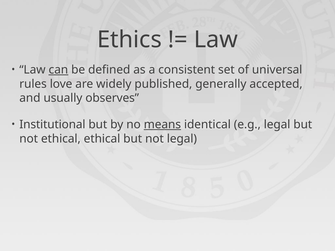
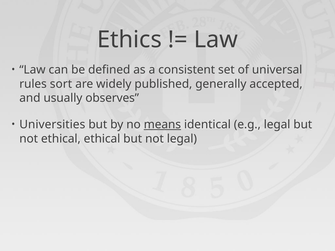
can underline: present -> none
love: love -> sort
Institutional: Institutional -> Universities
